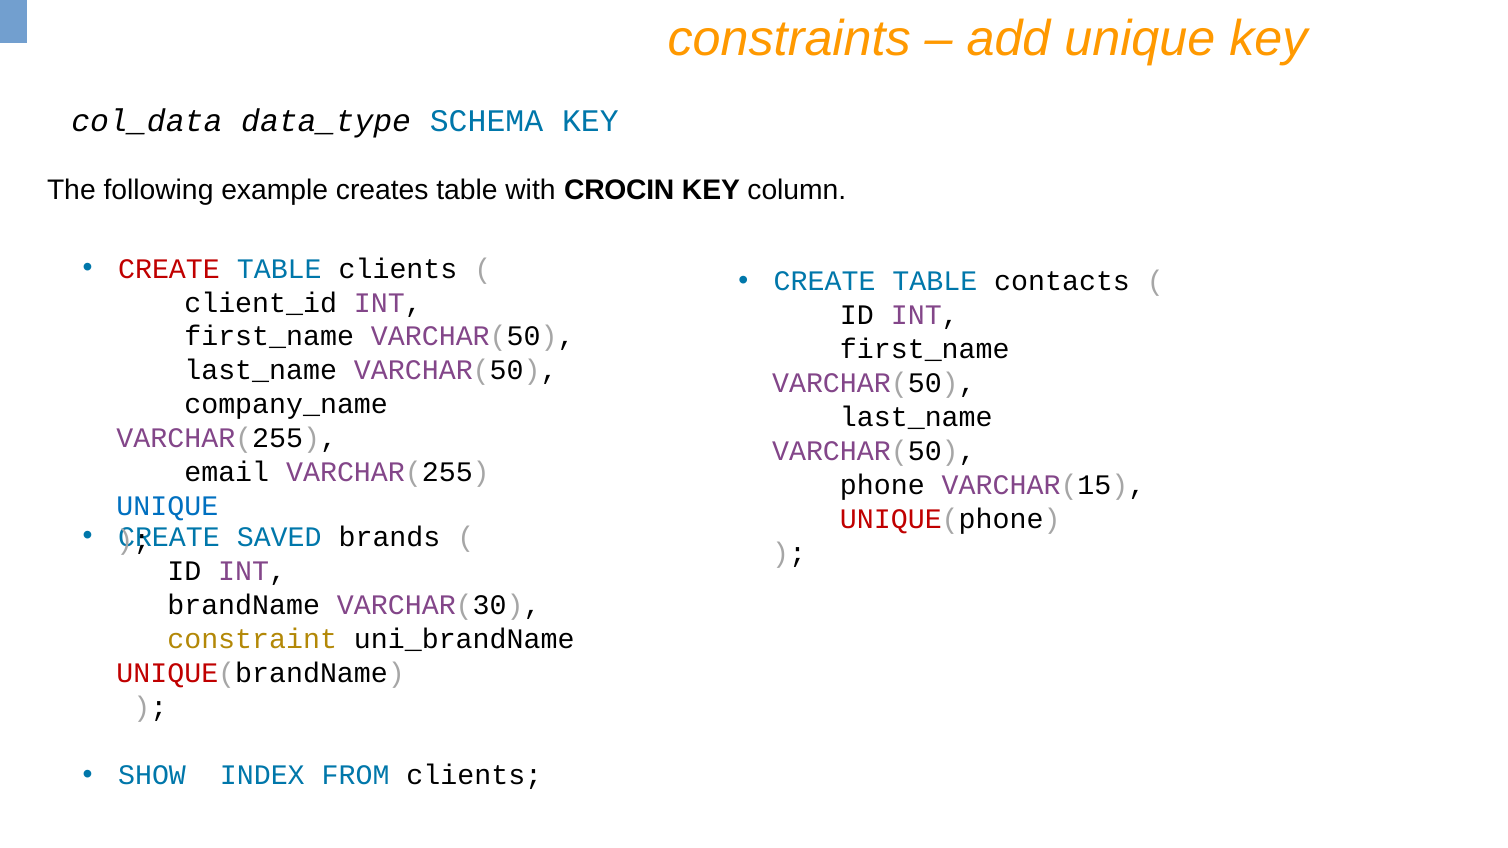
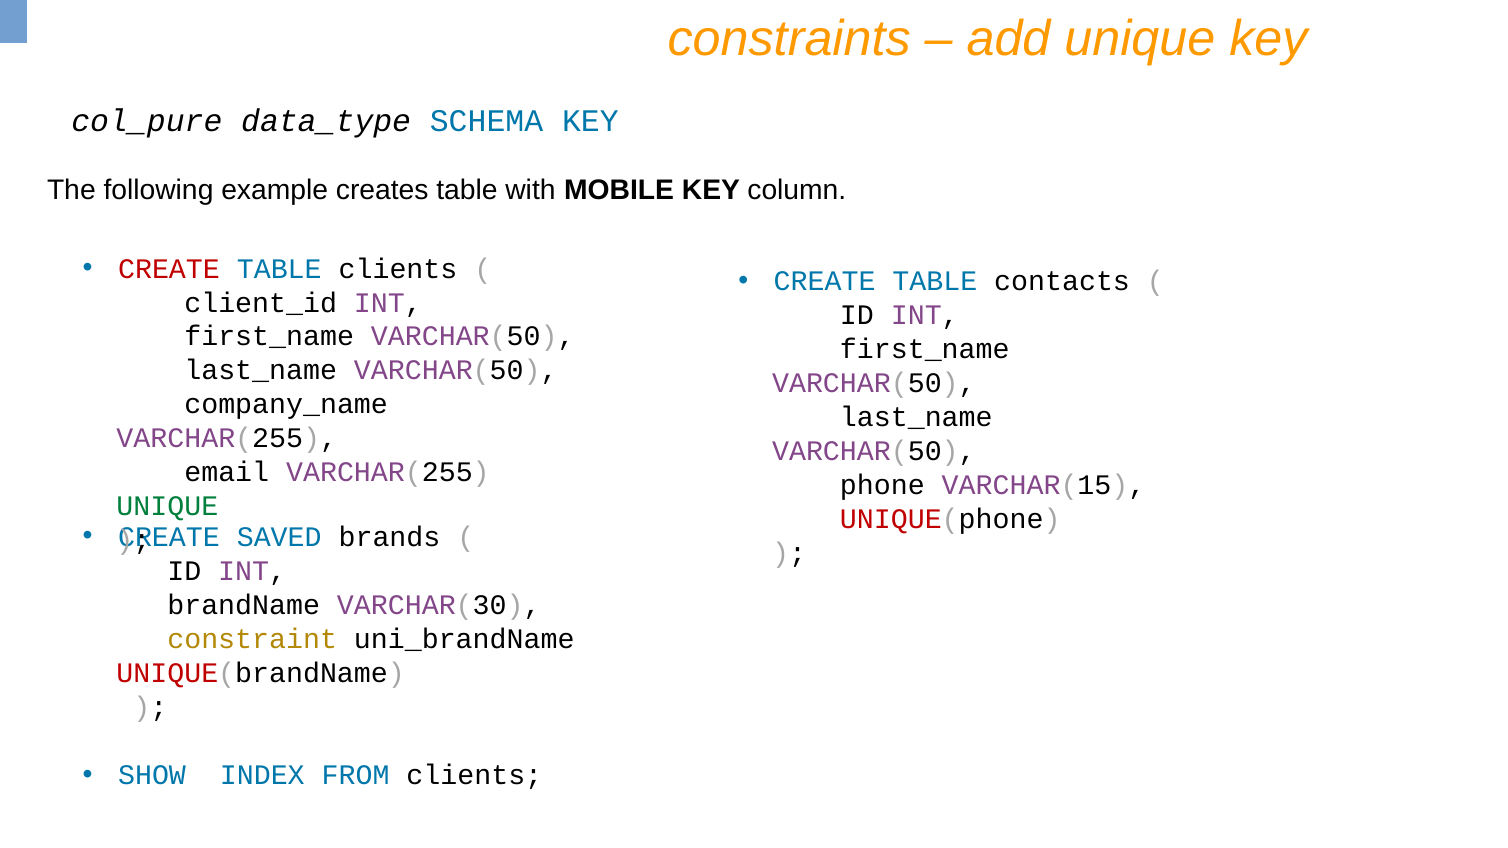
col_data: col_data -> col_pure
CROCIN: CROCIN -> MOBILE
UNIQUE at (167, 506) colour: blue -> green
